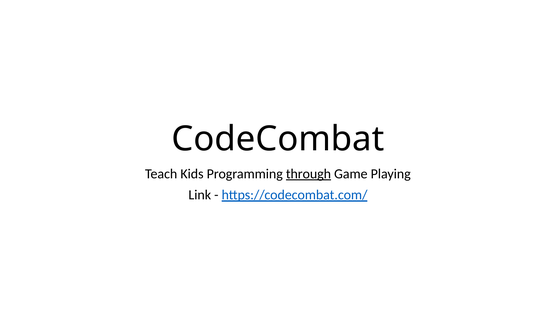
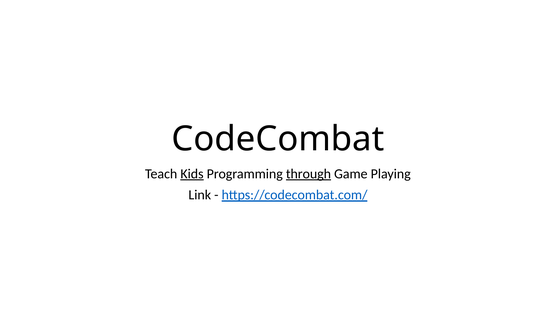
Kids underline: none -> present
